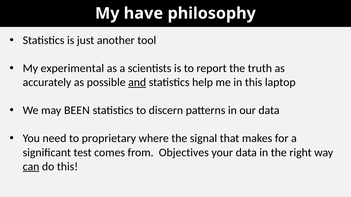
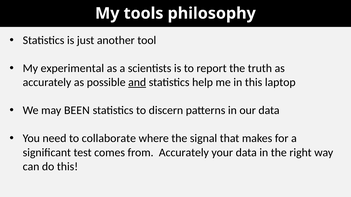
have: have -> tools
proprietary: proprietary -> collaborate
from Objectives: Objectives -> Accurately
can underline: present -> none
